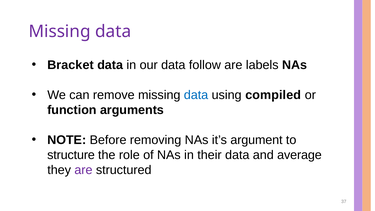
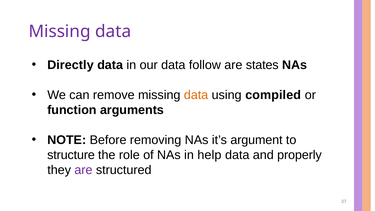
Bracket: Bracket -> Directly
labels: labels -> states
data at (196, 95) colour: blue -> orange
their: their -> help
average: average -> properly
